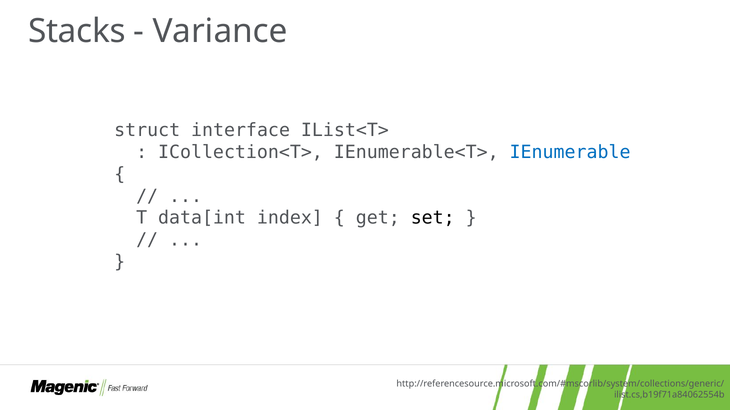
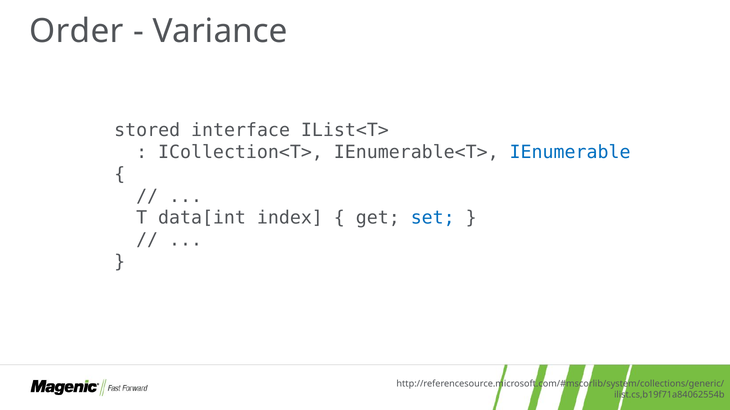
Stacks: Stacks -> Order
struct: struct -> stored
set colour: black -> blue
